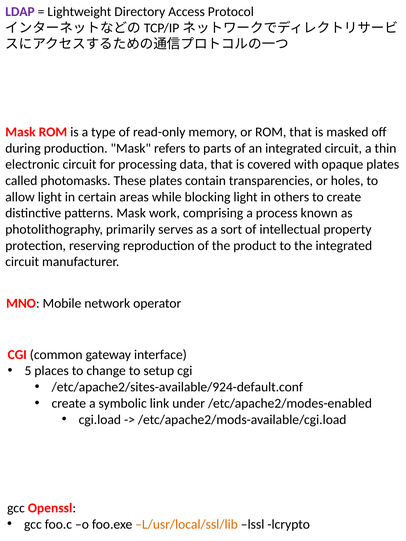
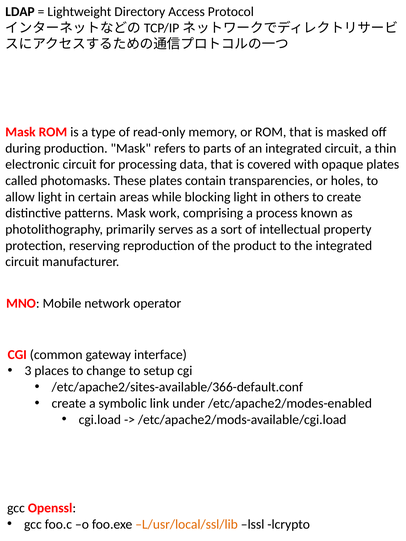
LDAP colour: purple -> black
5: 5 -> 3
/etc/apache2/sites-available/924-default.conf: /etc/apache2/sites-available/924-default.conf -> /etc/apache2/sites-available/366-default.conf
